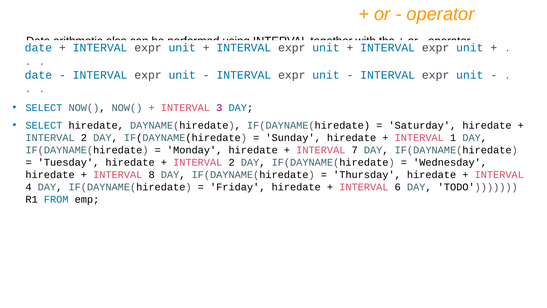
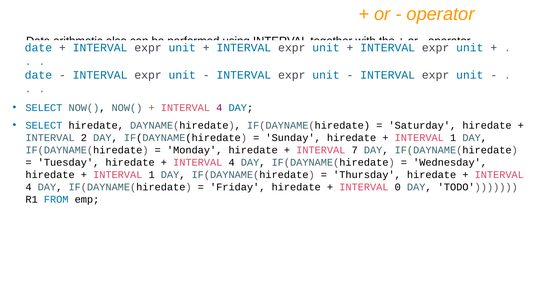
3 at (219, 108): 3 -> 4
2 at (232, 162): 2 -> 4
8 at (152, 175): 8 -> 1
6: 6 -> 0
